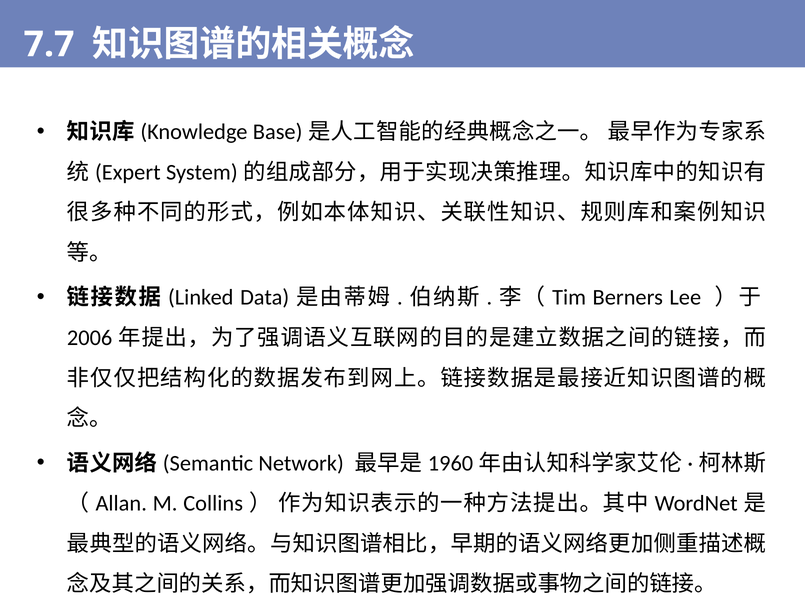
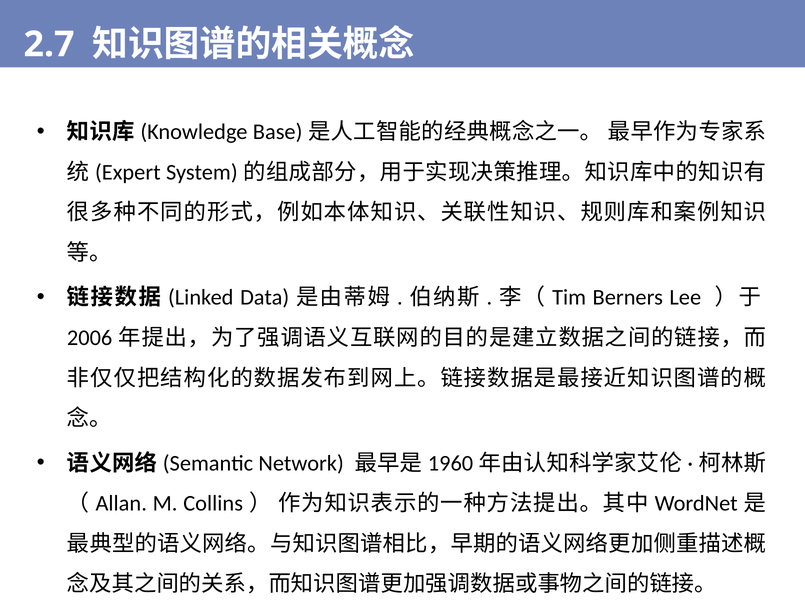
7.7: 7.7 -> 2.7
